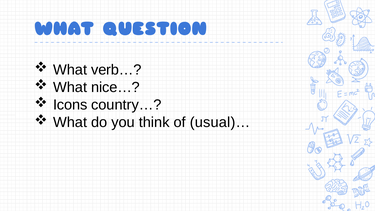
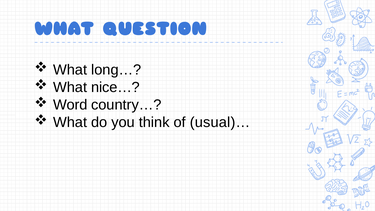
verb…: verb… -> long…
Icons: Icons -> Word
